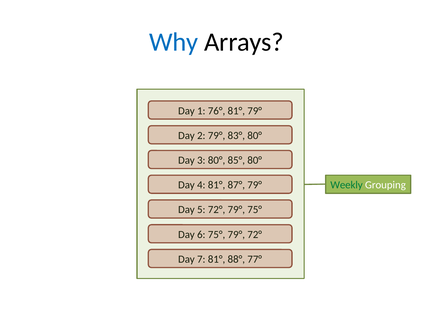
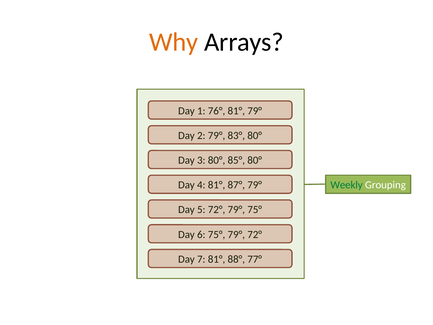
Why colour: blue -> orange
